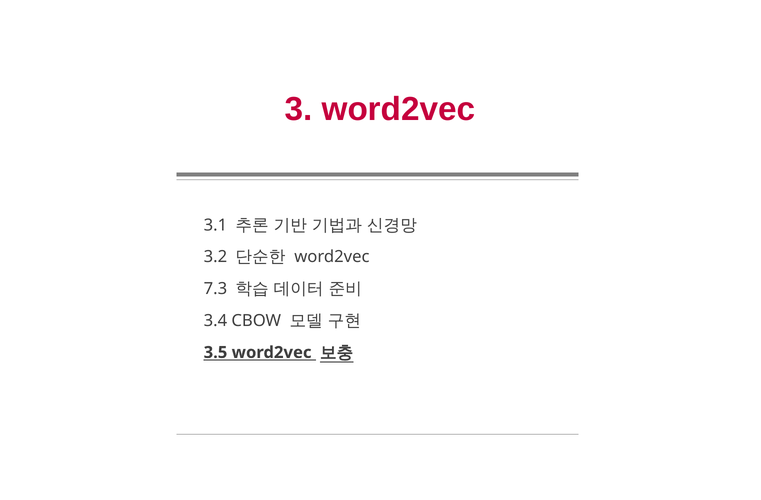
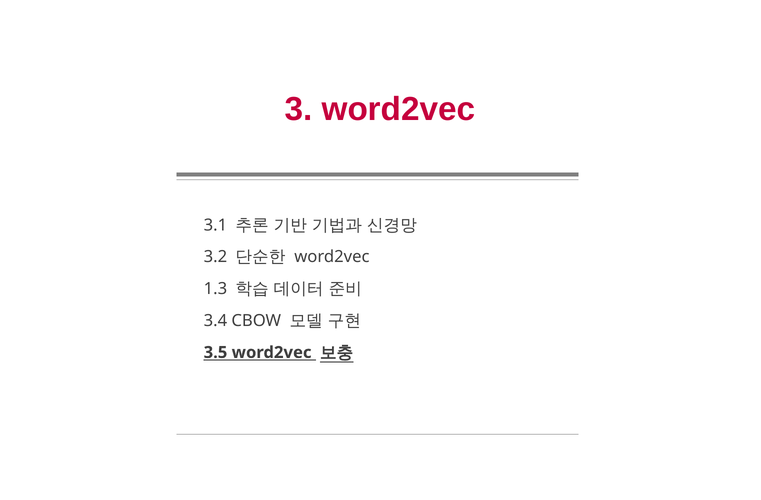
7.3: 7.3 -> 1.3
